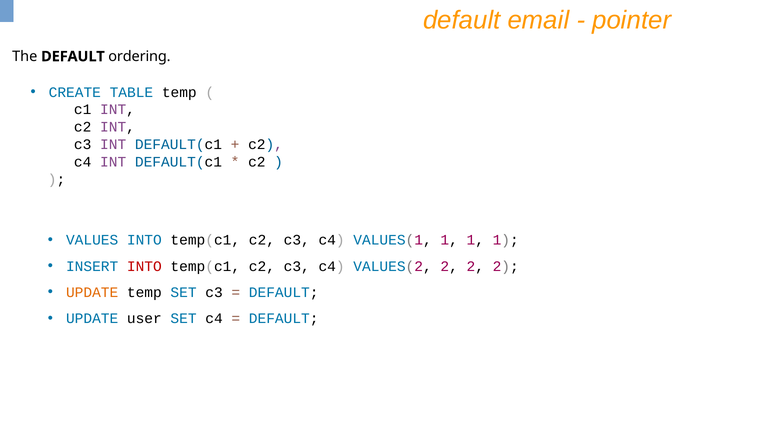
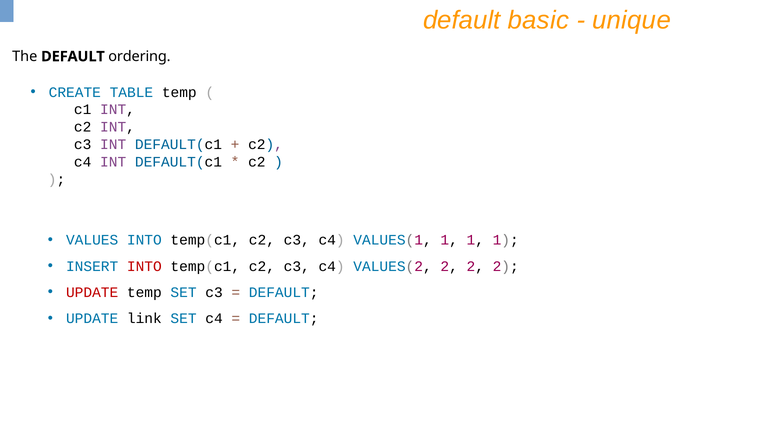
email: email -> basic
pointer: pointer -> unique
UPDATE at (92, 293) colour: orange -> red
user: user -> link
